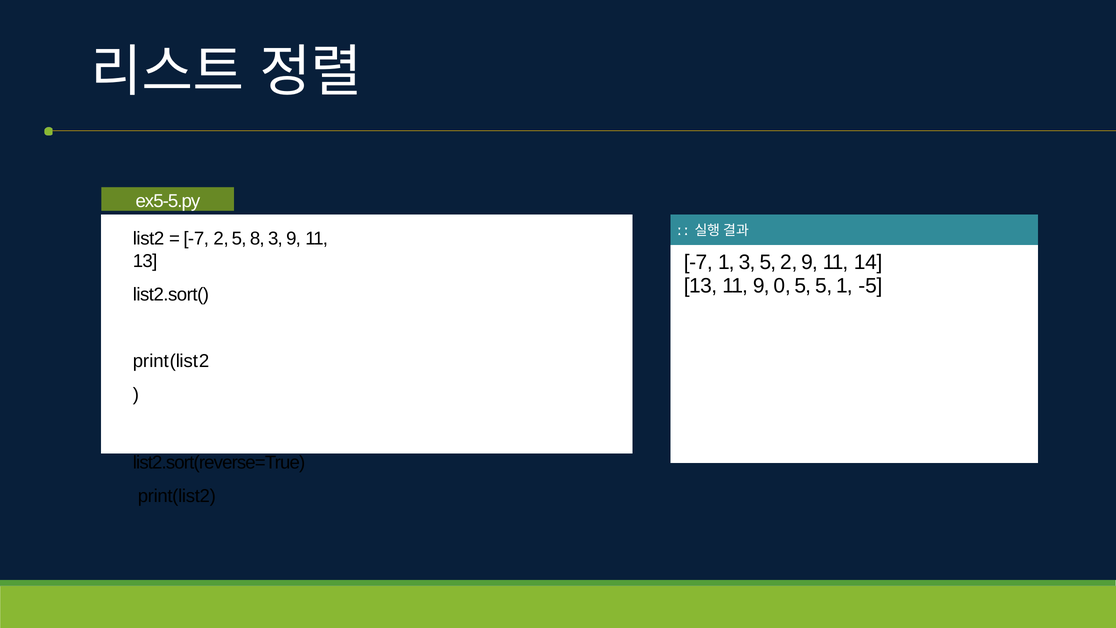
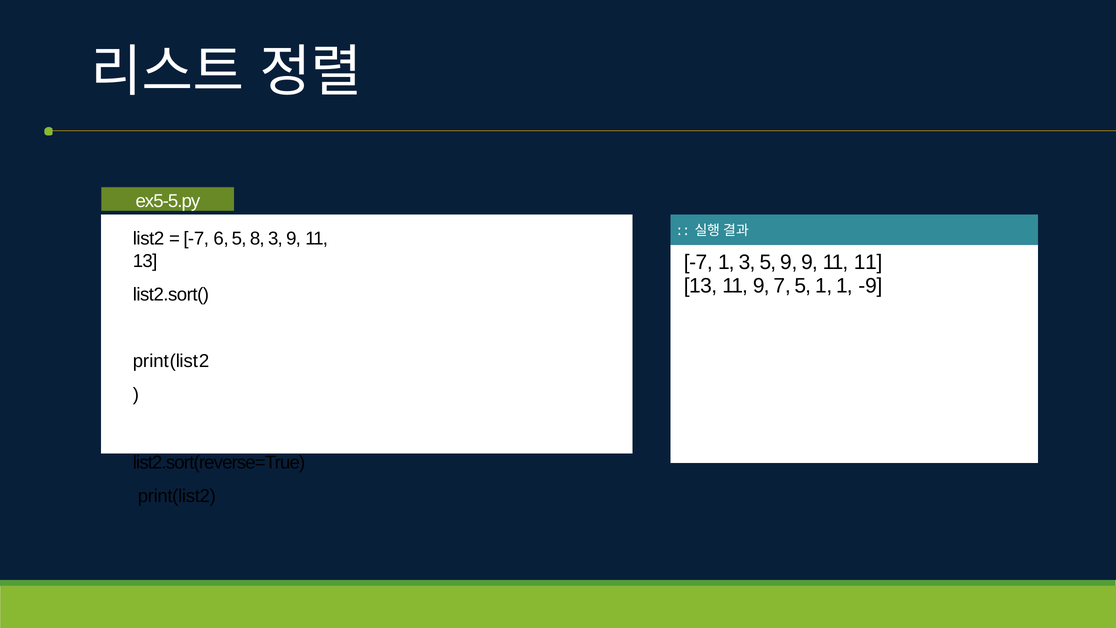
-7 2: 2 -> 6
5 2: 2 -> 9
11 14: 14 -> 11
0: 0 -> 7
5 5: 5 -> 1
-5: -5 -> -9
